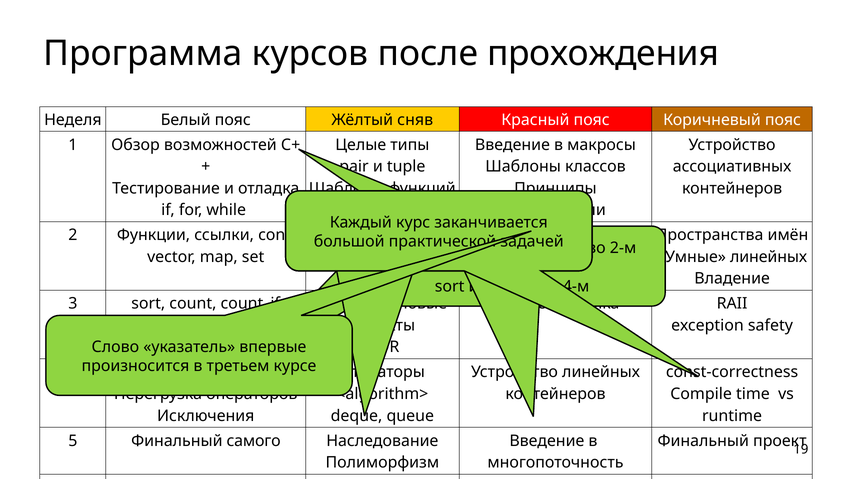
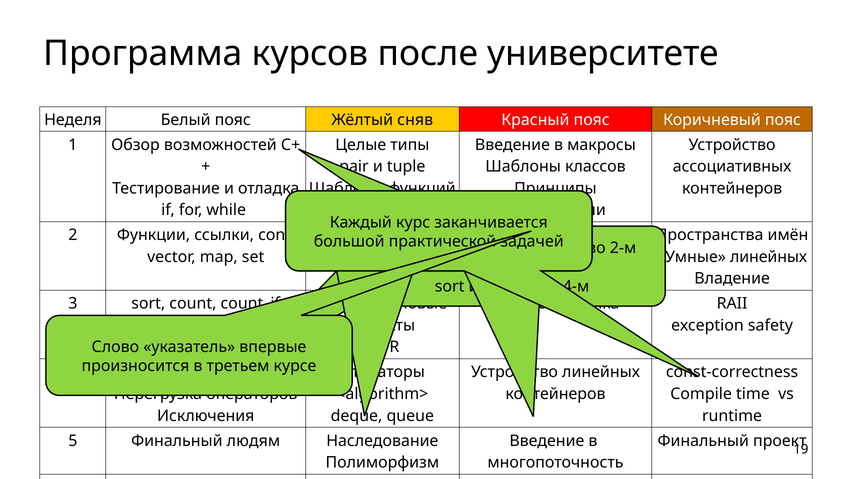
прохождения: прохождения -> университете
самого: самого -> людям
